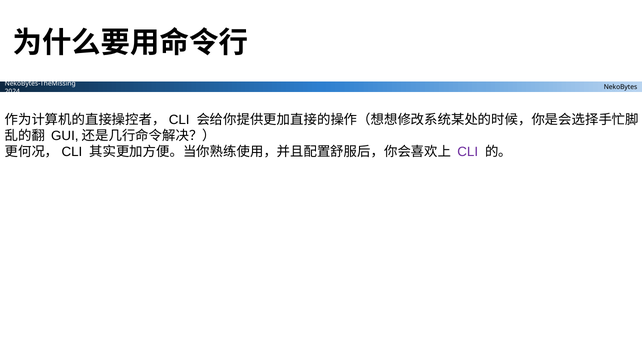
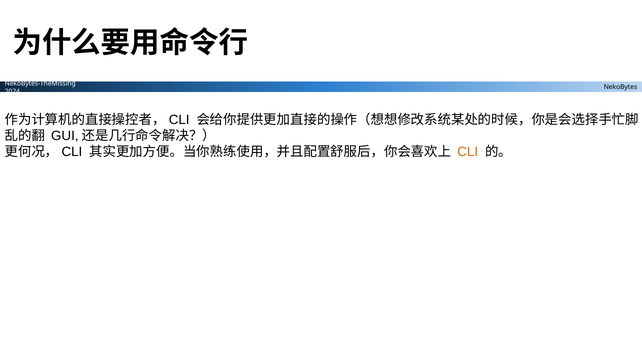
CLI colour: purple -> orange
